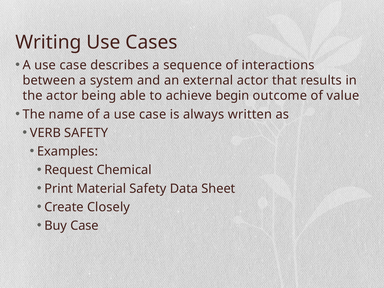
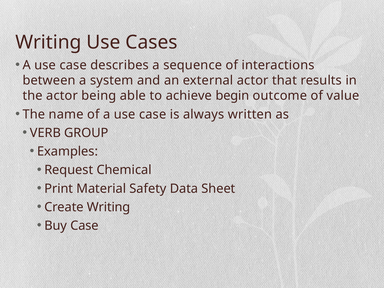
VERB SAFETY: SAFETY -> GROUP
Create Closely: Closely -> Writing
